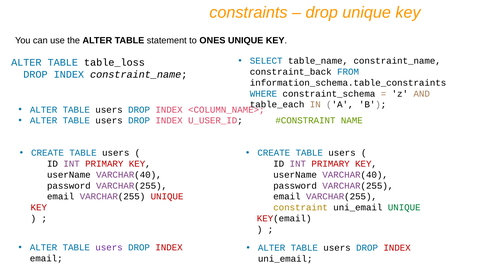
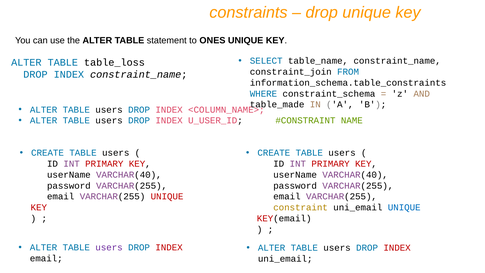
constraint_back: constraint_back -> constraint_join
table_each: table_each -> table_made
UNIQUE at (404, 207) colour: green -> blue
